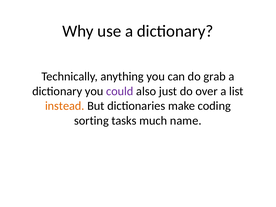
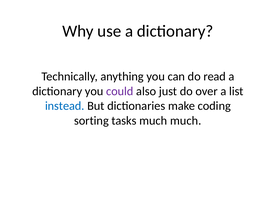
grab: grab -> read
instead colour: orange -> blue
much name: name -> much
